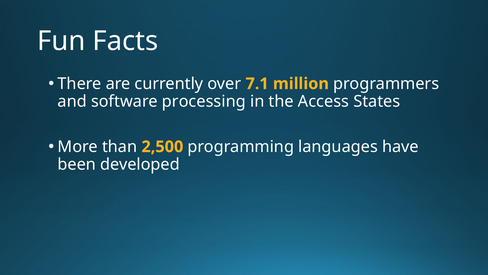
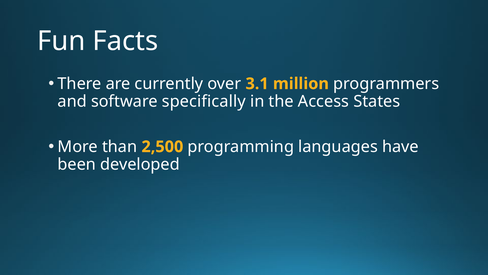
7.1: 7.1 -> 3.1
processing: processing -> specifically
